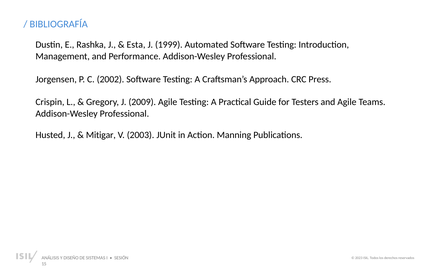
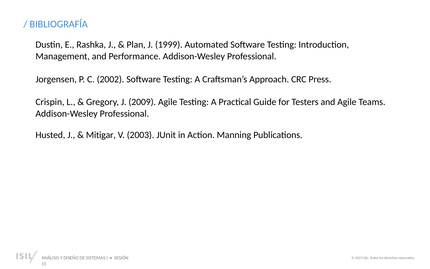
Esta: Esta -> Plan
